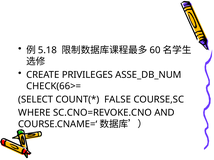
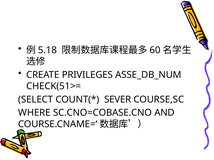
CHECK(66>=: CHECK(66>= -> CHECK(51>=
FALSE: FALSE -> SEVER
SC.CNO=REVOKE.CNO: SC.CNO=REVOKE.CNO -> SC.CNO=COBASE.CNO
